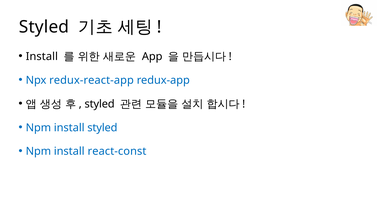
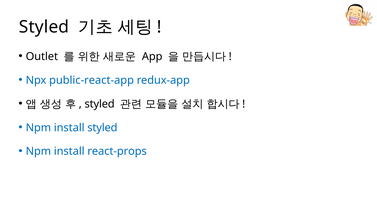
Install at (42, 56): Install -> Outlet
redux-react-app: redux-react-app -> public-react-app
react-const: react-const -> react-props
